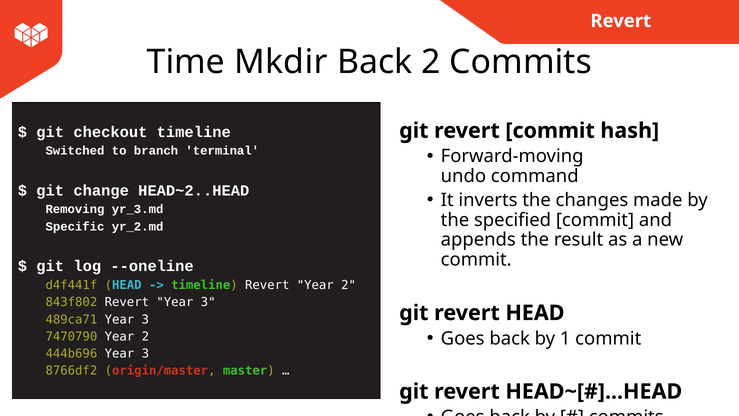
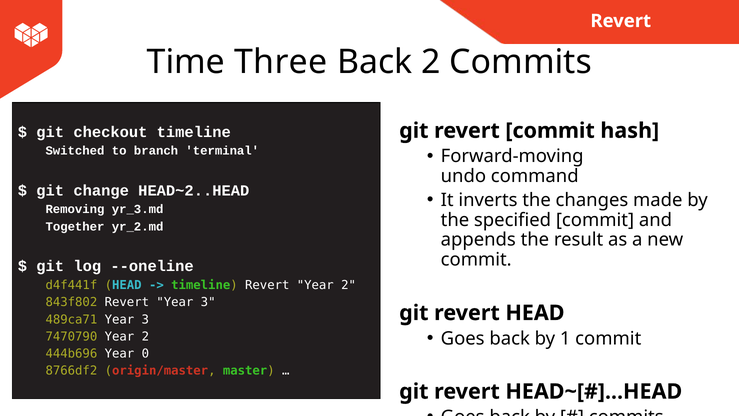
Mkdir: Mkdir -> Three
Specific: Specific -> Together
444b696 Year 3: 3 -> 0
